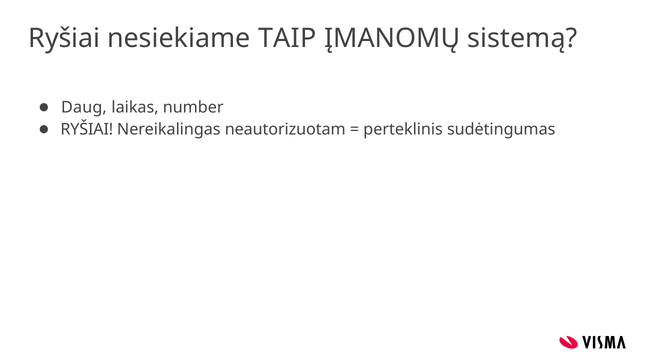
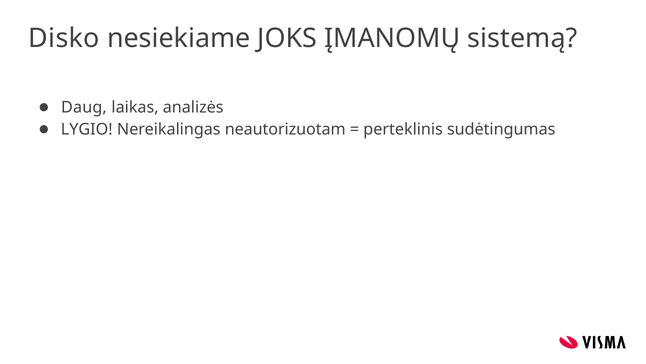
Ryšiai at (64, 38): Ryšiai -> Disko
TAIP: TAIP -> JOKS
number: number -> analizės
RYŠIAI at (87, 129): RYŠIAI -> LYGIO
